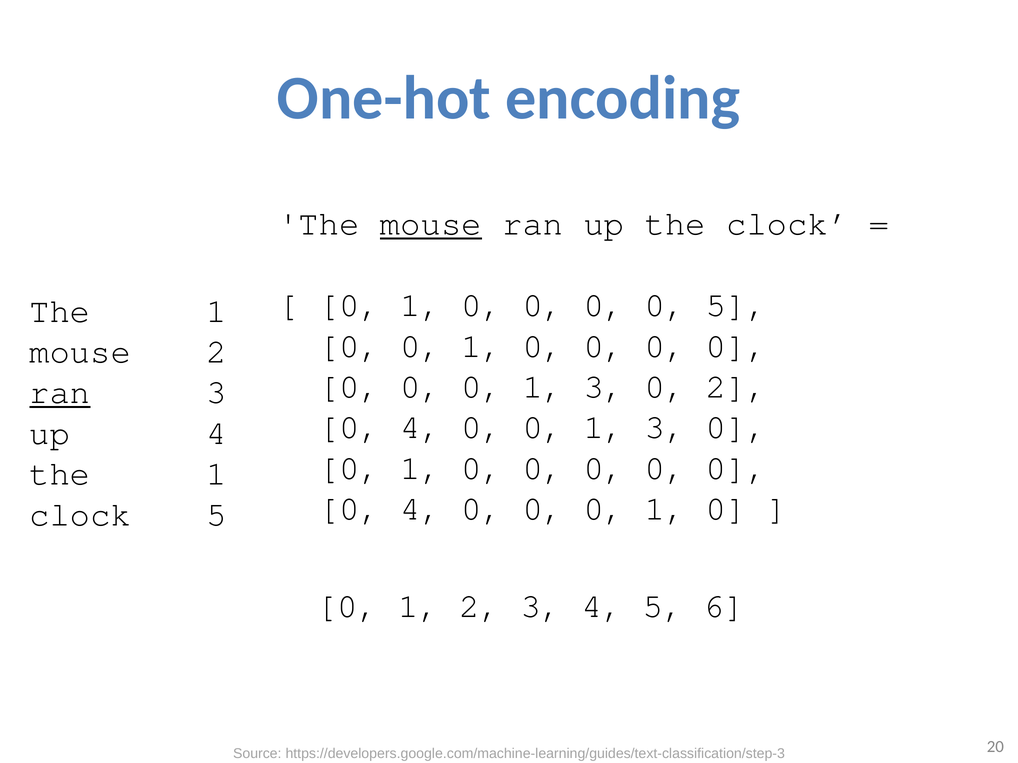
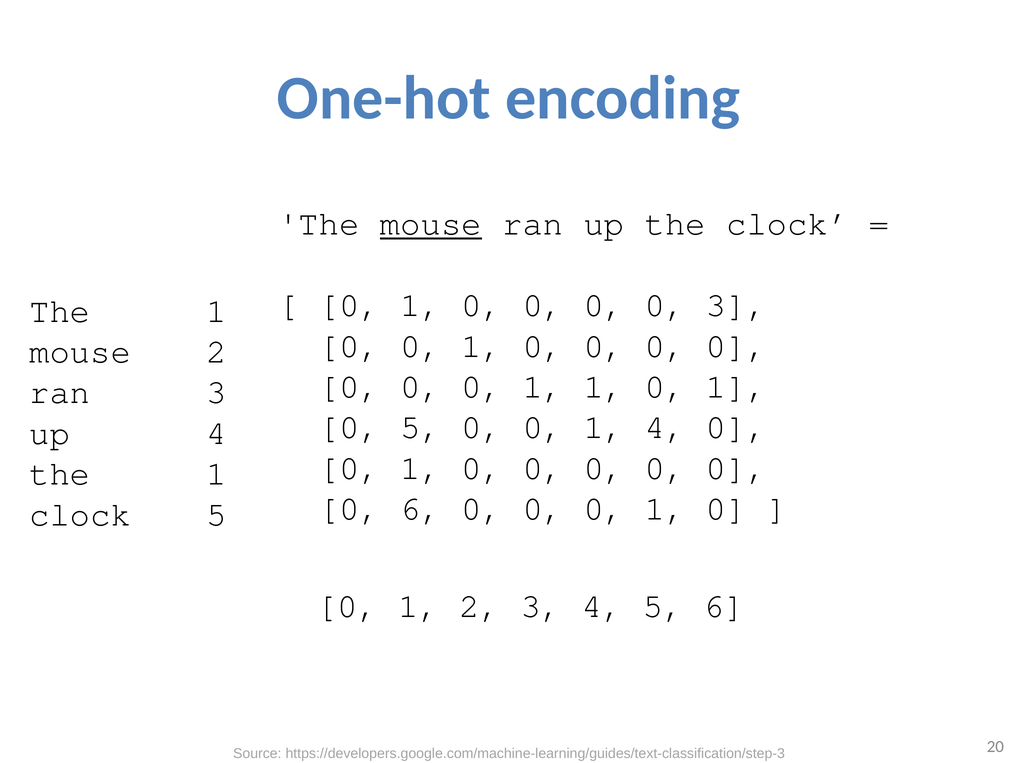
0 5: 5 -> 3
3 at (604, 387): 3 -> 1
2 at (736, 387): 2 -> 1
ran at (60, 393) underline: present -> none
4 at (421, 427): 4 -> 5
3 at (665, 427): 3 -> 4
4 at (421, 509): 4 -> 6
